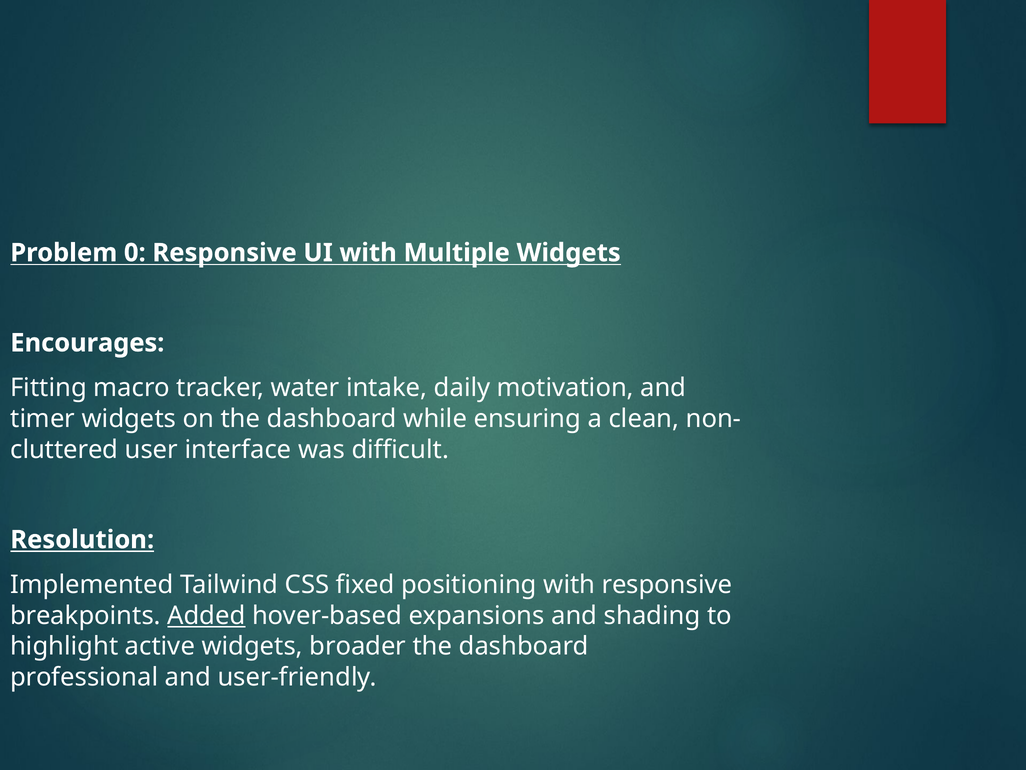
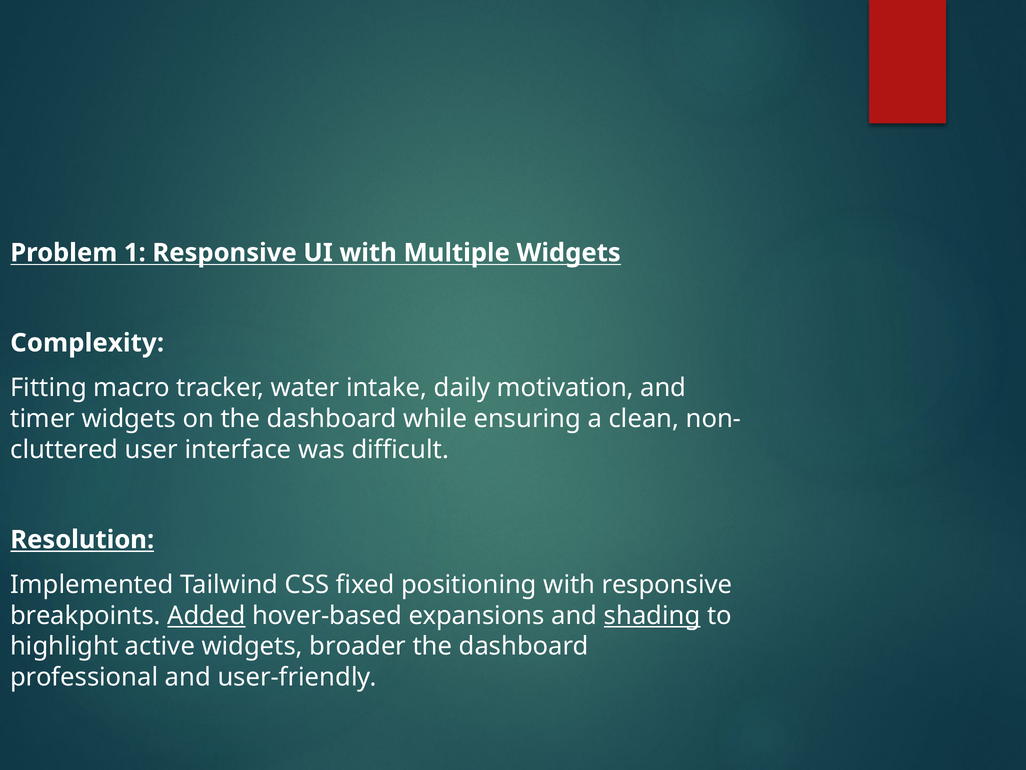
0: 0 -> 1
Encourages: Encourages -> Complexity
shading underline: none -> present
